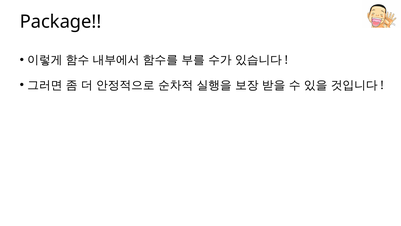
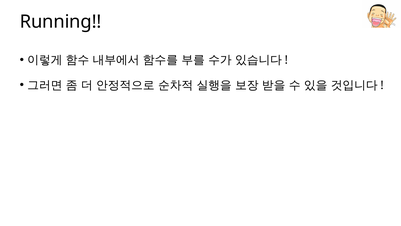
Package: Package -> Running
